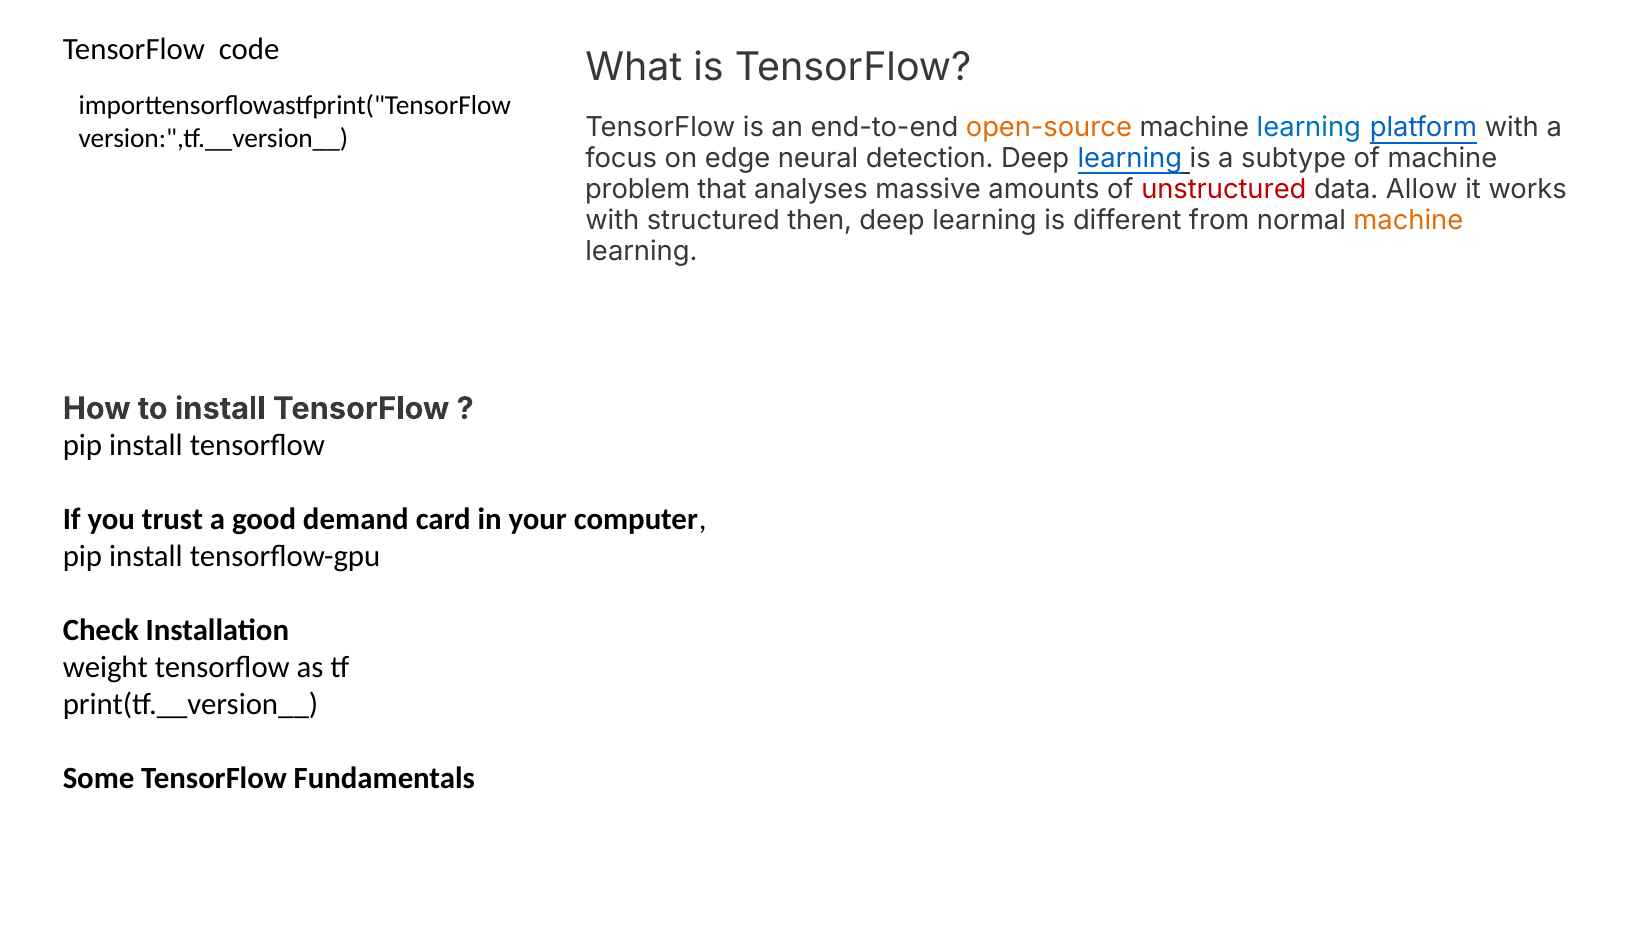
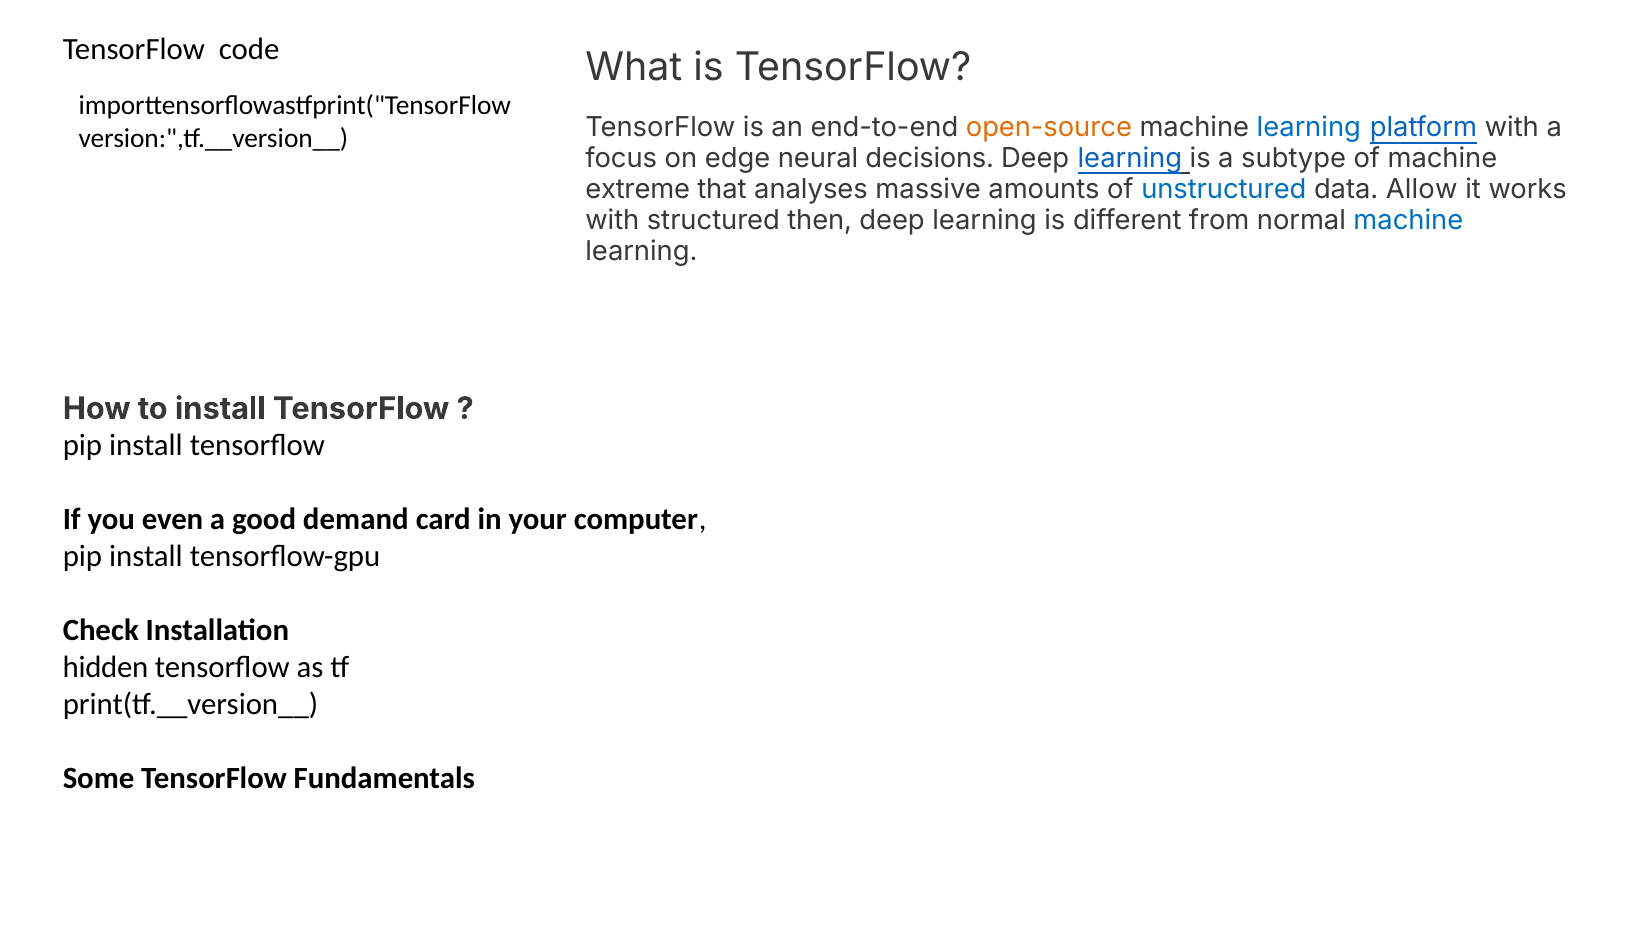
detection: detection -> decisions
problem: problem -> extreme
unstructured colour: red -> blue
machine at (1408, 221) colour: orange -> blue
trust: trust -> even
weight: weight -> hidden
